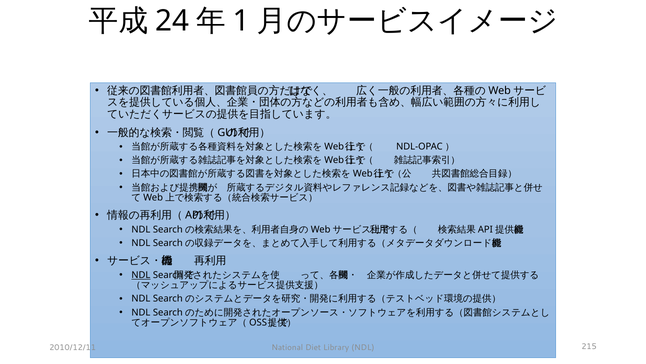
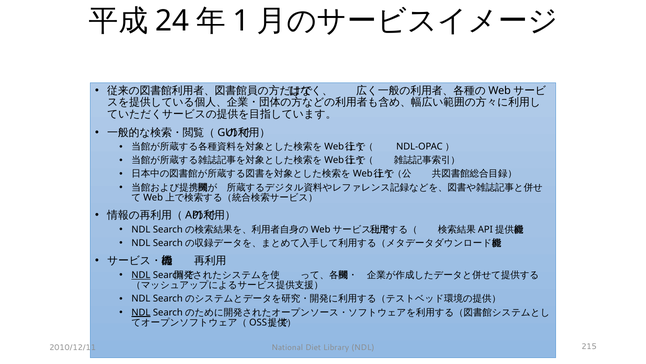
NDL at (141, 312) underline: none -> present
